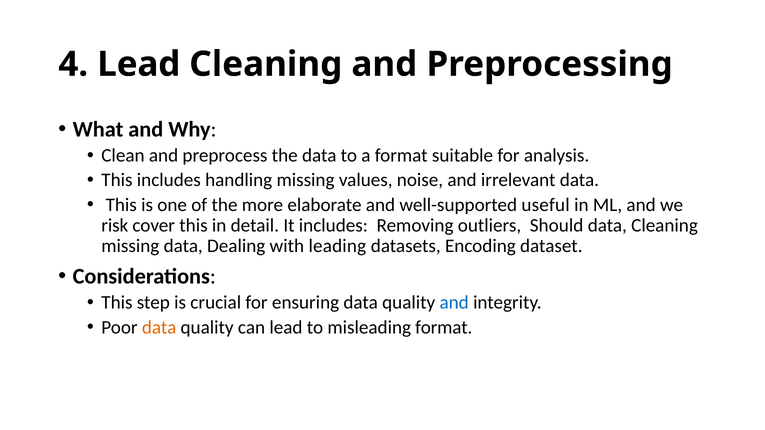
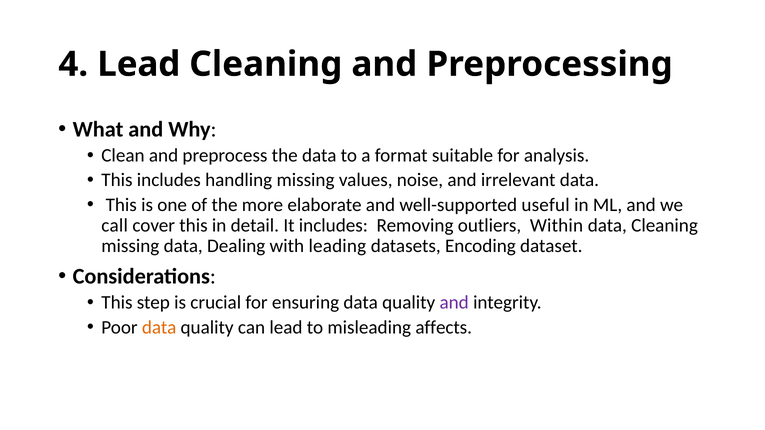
risk: risk -> call
Should: Should -> Within
and at (454, 303) colour: blue -> purple
misleading format: format -> affects
